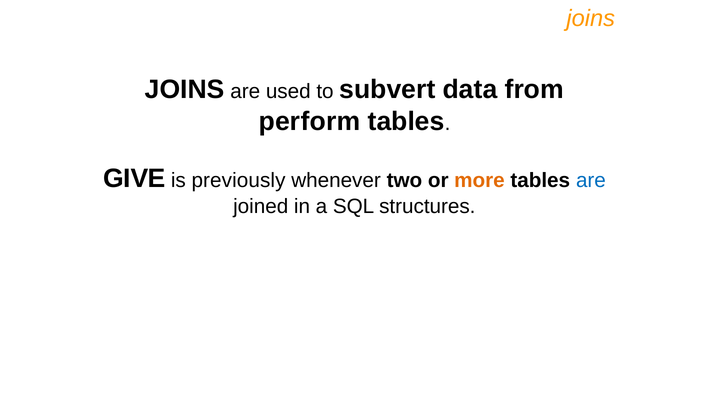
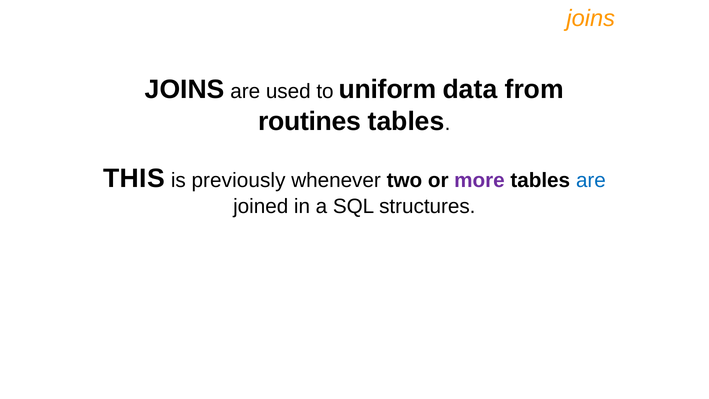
subvert: subvert -> uniform
perform: perform -> routines
GIVE: GIVE -> THIS
more colour: orange -> purple
